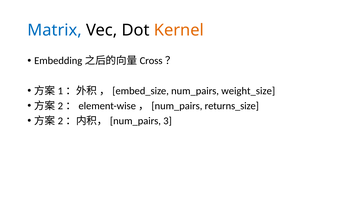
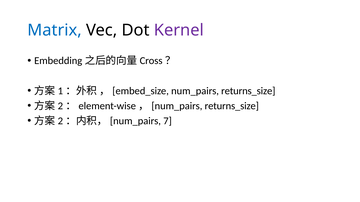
Kernel colour: orange -> purple
num_pairs weight_size: weight_size -> returns_size
3: 3 -> 7
